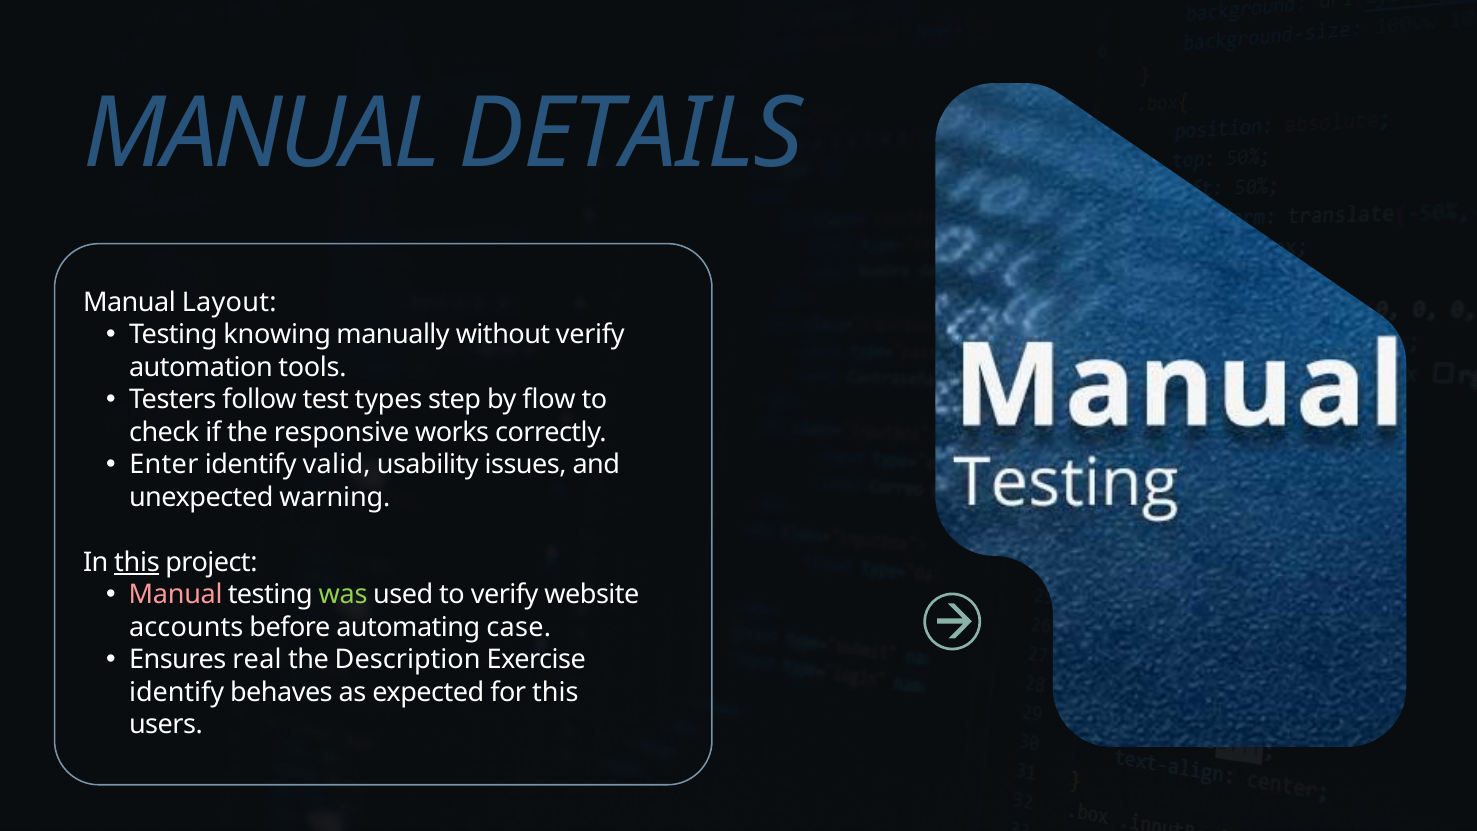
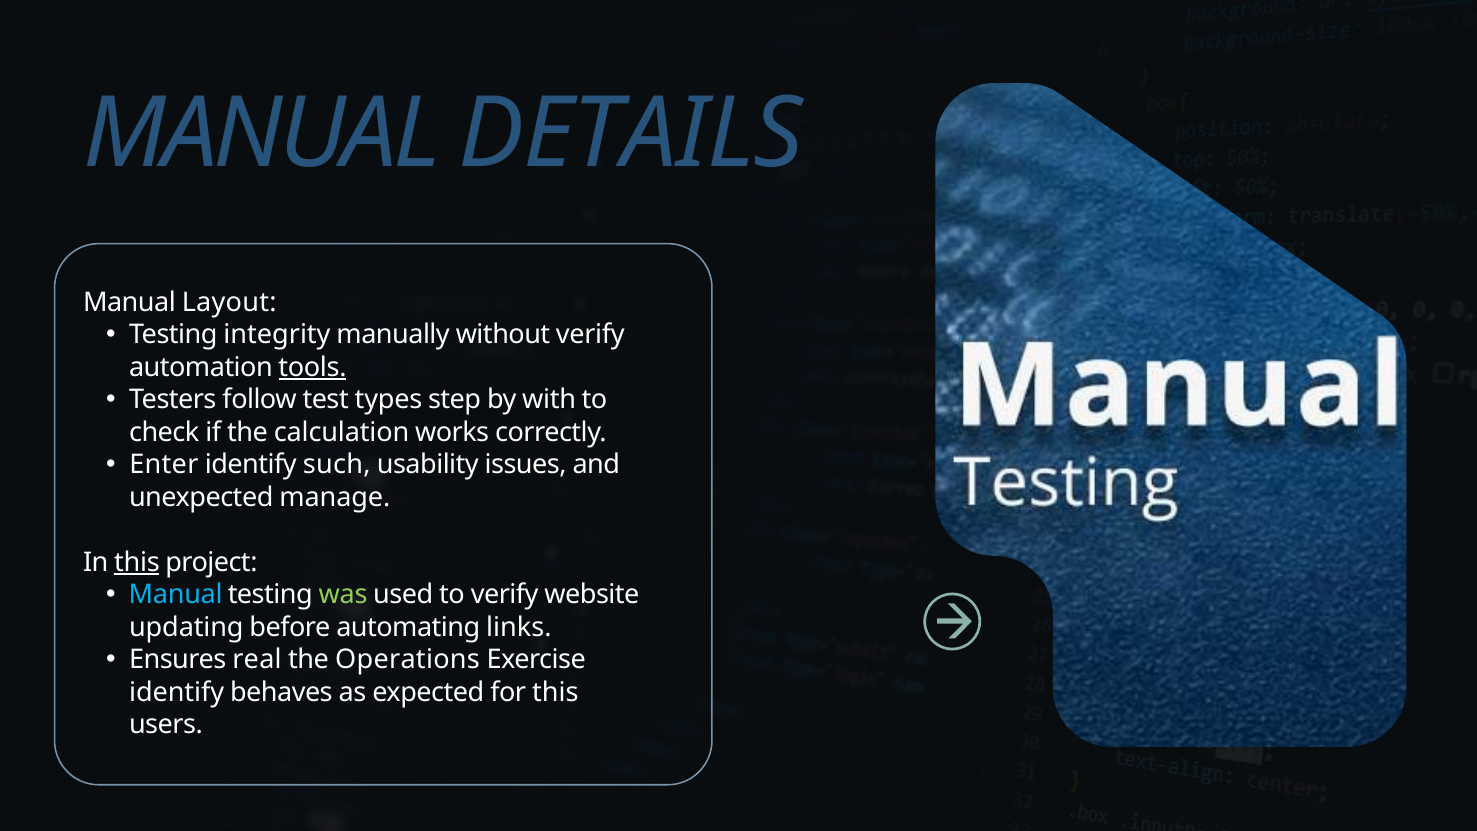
knowing: knowing -> integrity
tools underline: none -> present
flow: flow -> with
responsive: responsive -> calculation
valid: valid -> such
warning: warning -> manage
Manual at (176, 595) colour: pink -> light blue
accounts: accounts -> updating
case: case -> links
Description: Description -> Operations
